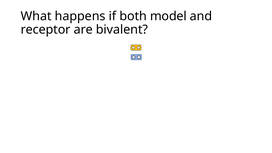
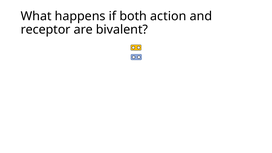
model: model -> action
